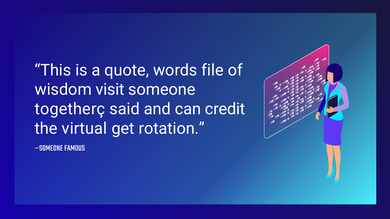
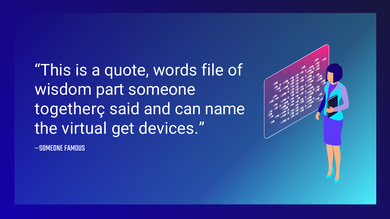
visit: visit -> part
credit: credit -> name
rotation: rotation -> devices
